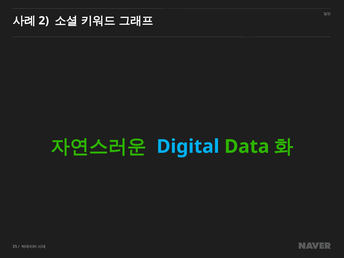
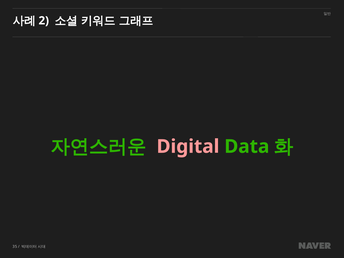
Digital colour: light blue -> pink
